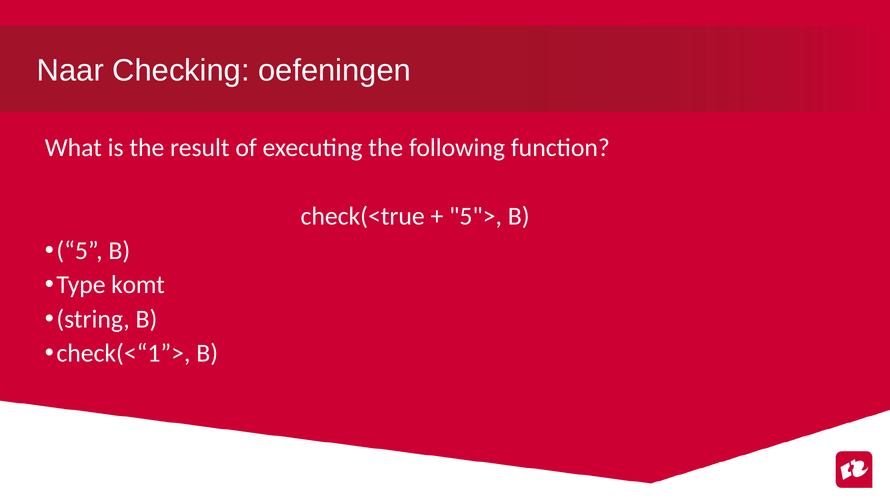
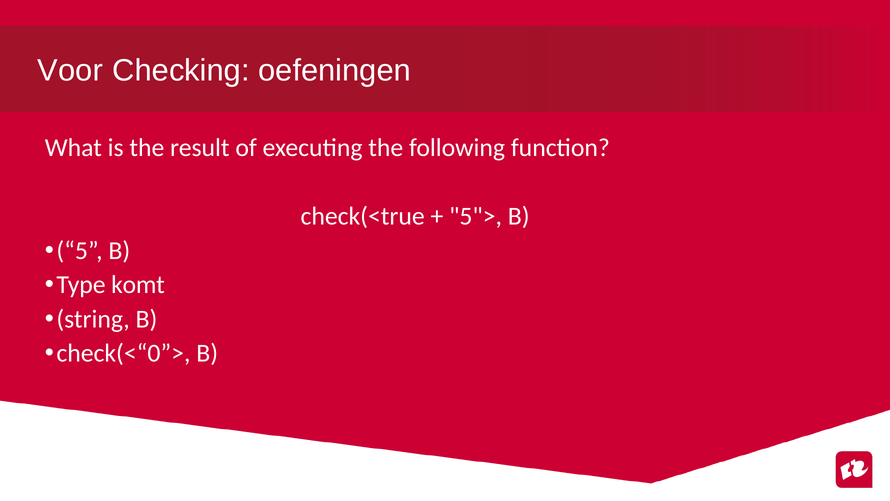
Naar: Naar -> Voor
check(<“1”>: check(<“1”> -> check(<“0”>
